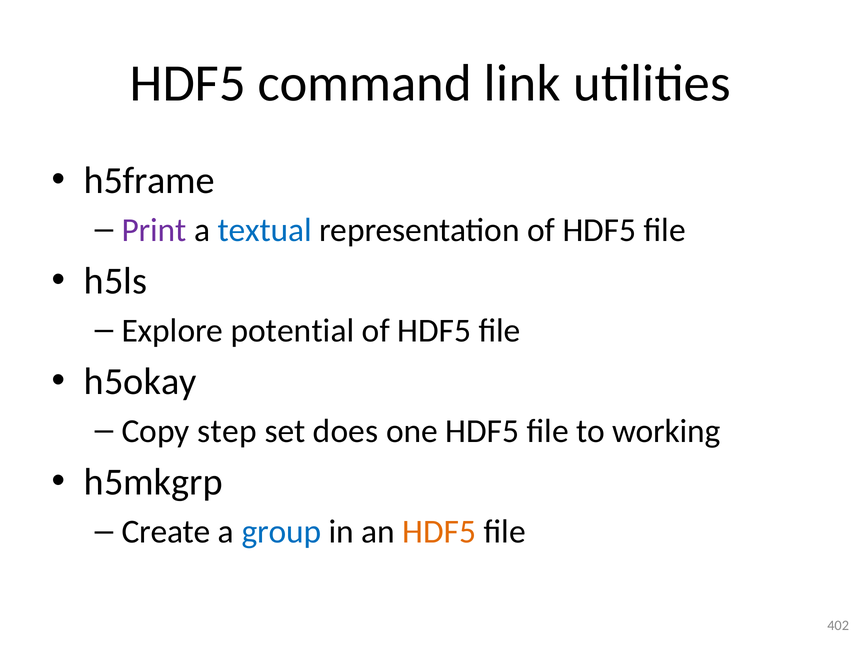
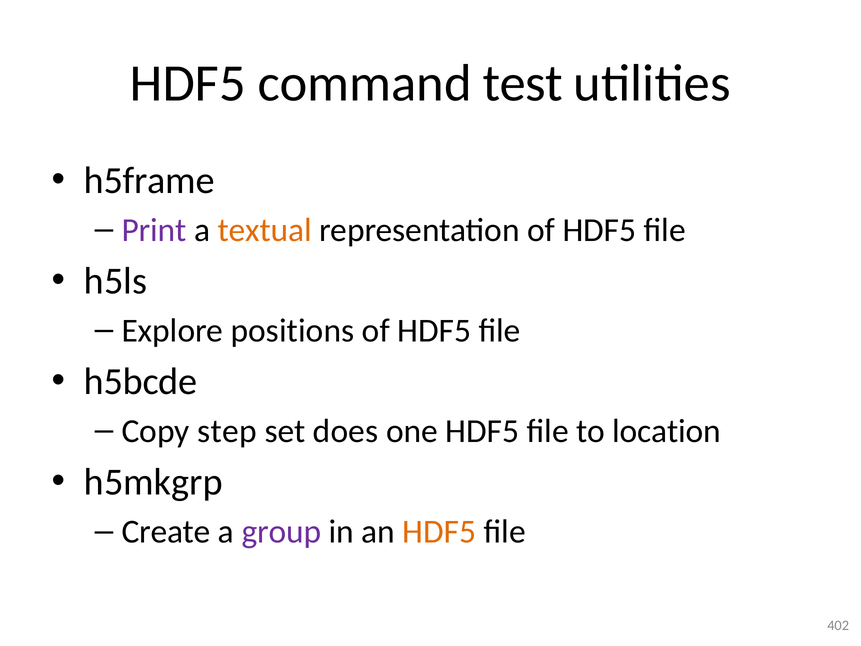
link: link -> test
textual colour: blue -> orange
potential: potential -> positions
h5okay: h5okay -> h5bcde
working: working -> location
group colour: blue -> purple
